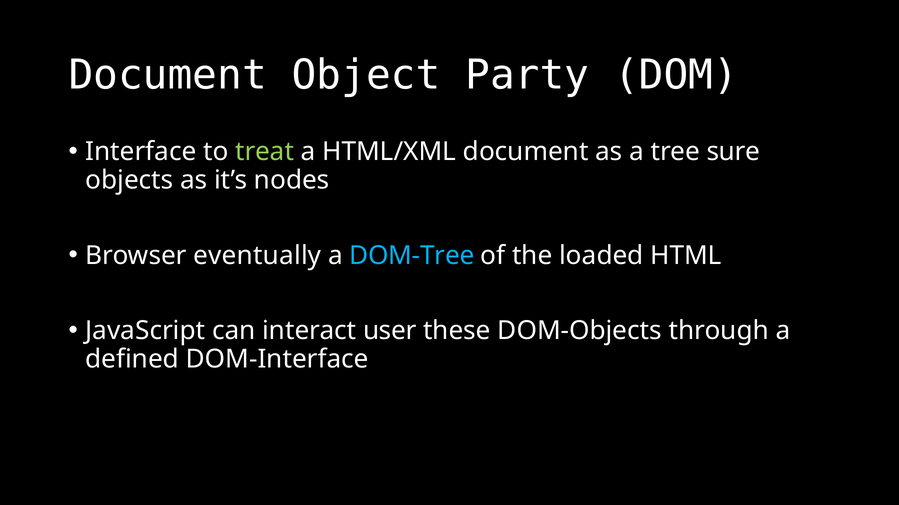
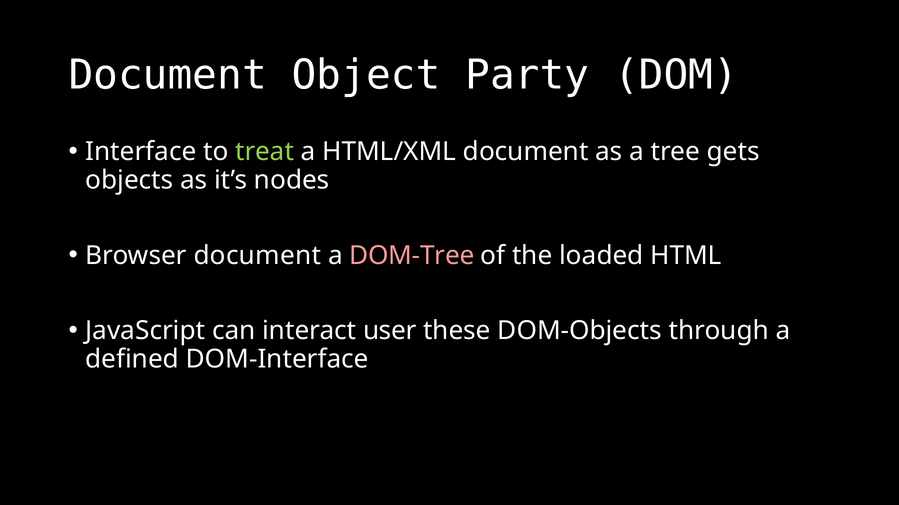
sure: sure -> gets
Browser eventually: eventually -> document
DOM-Tree colour: light blue -> pink
